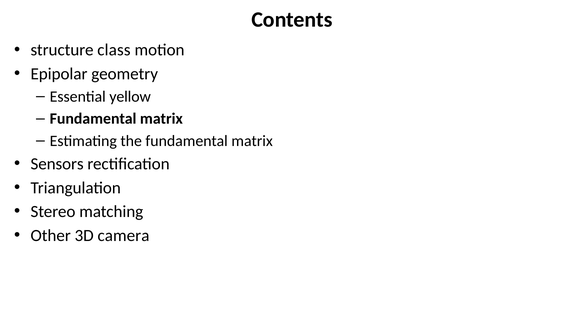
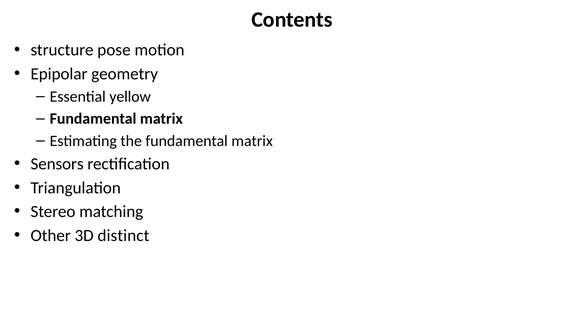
class: class -> pose
camera: camera -> distinct
